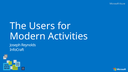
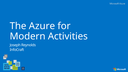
Users: Users -> Azure
